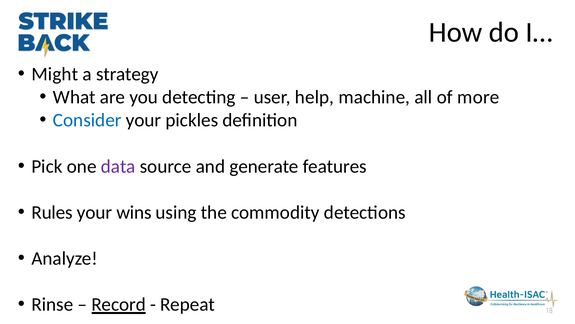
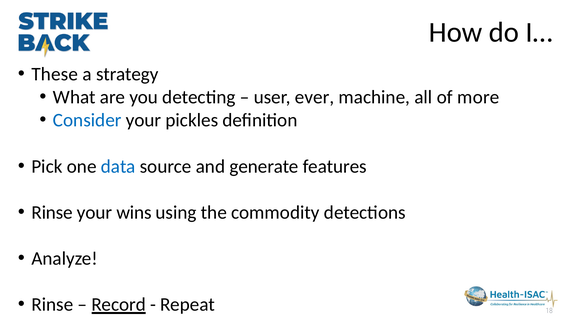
Might: Might -> These
help: help -> ever
data colour: purple -> blue
Rules at (52, 212): Rules -> Rinse
